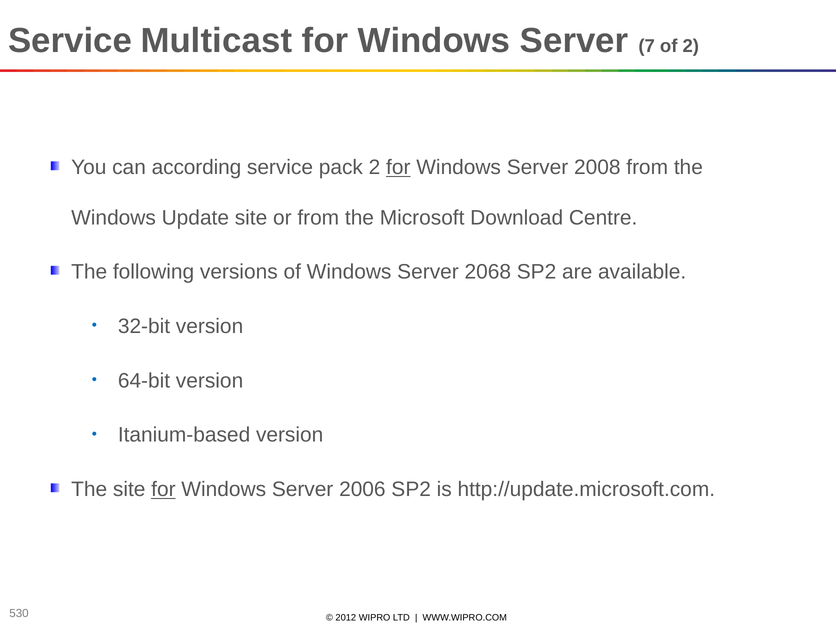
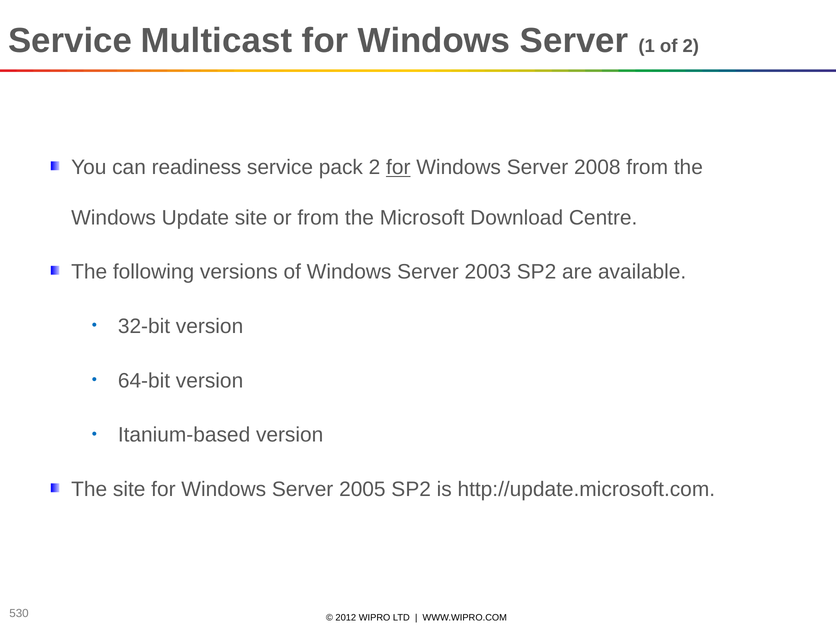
7: 7 -> 1
according: according -> readiness
2068: 2068 -> 2003
for at (163, 489) underline: present -> none
2006: 2006 -> 2005
